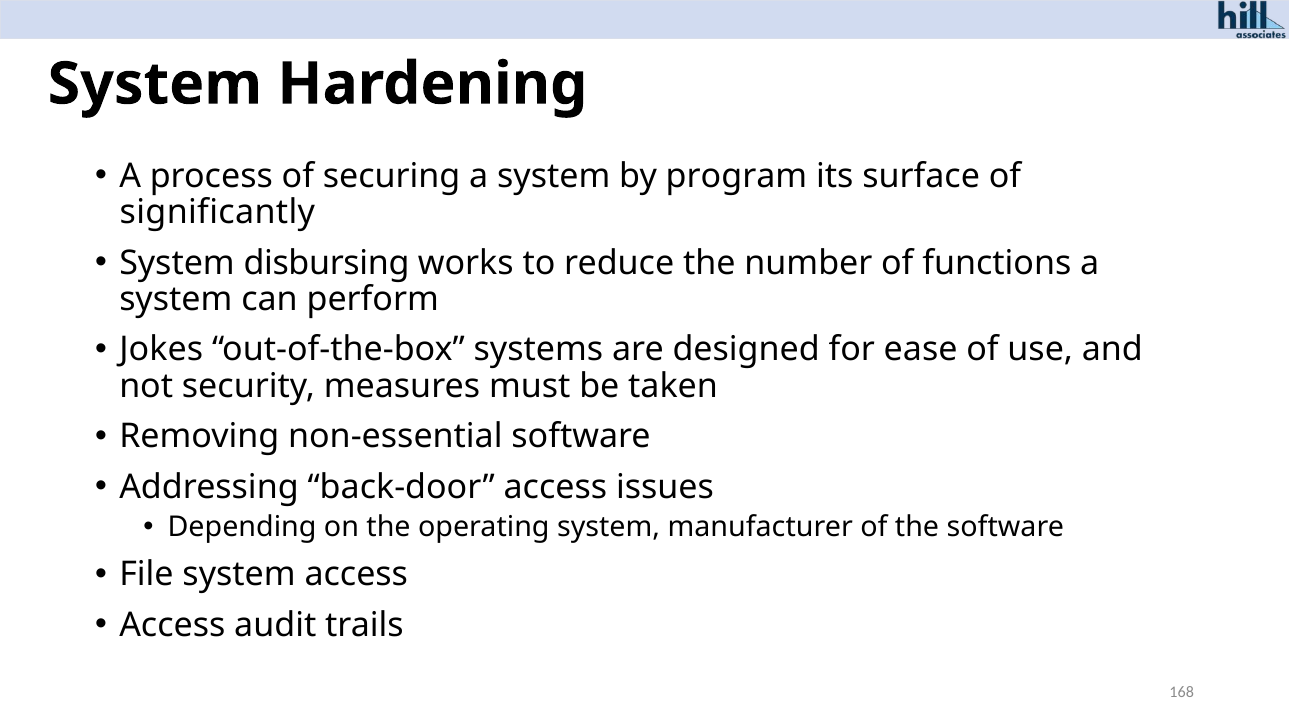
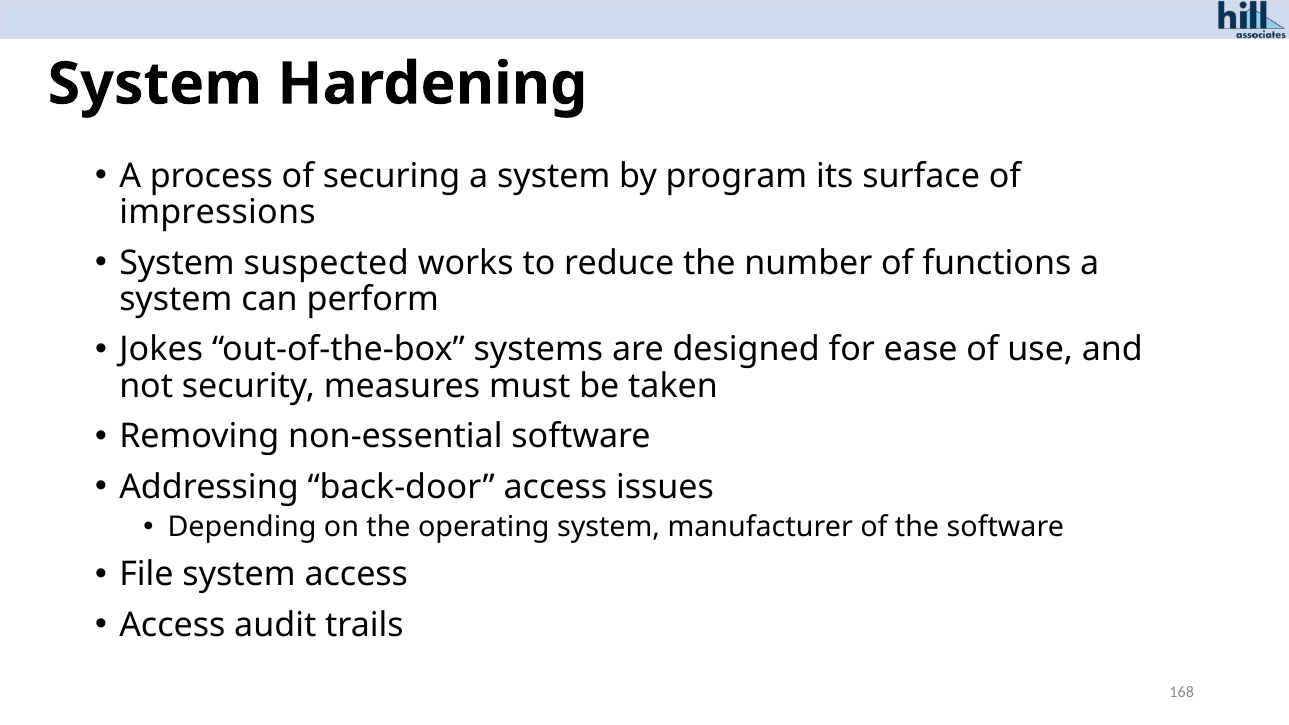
significantly: significantly -> impressions
disbursing: disbursing -> suspected
